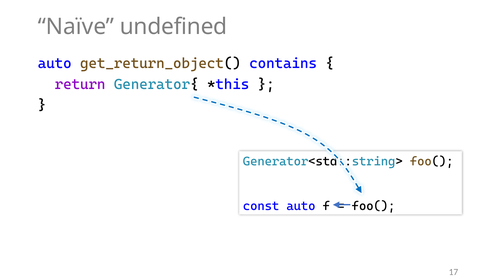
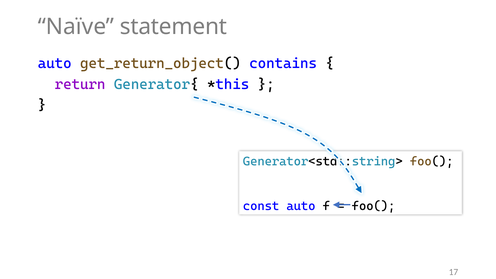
undefined: undefined -> statement
